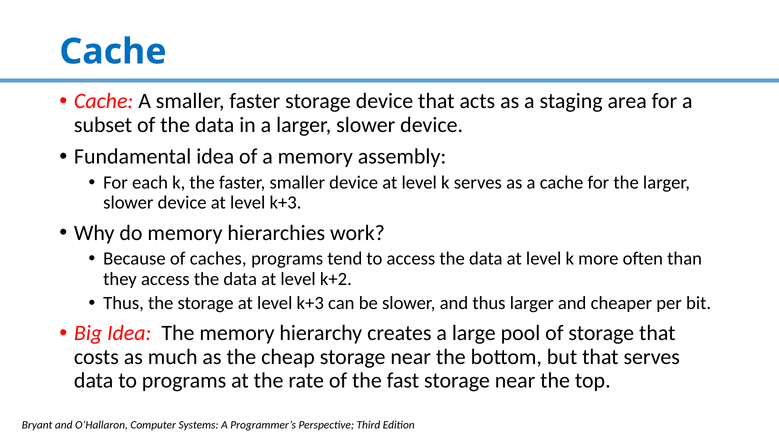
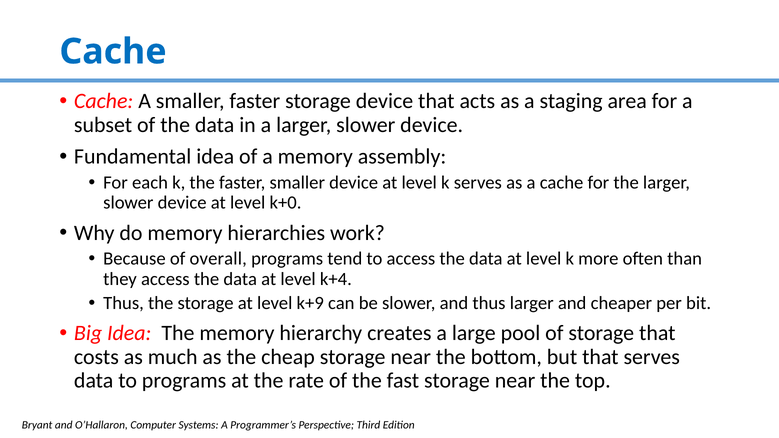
device at level k+3: k+3 -> k+0
caches: caches -> overall
k+2: k+2 -> k+4
storage at level k+3: k+3 -> k+9
